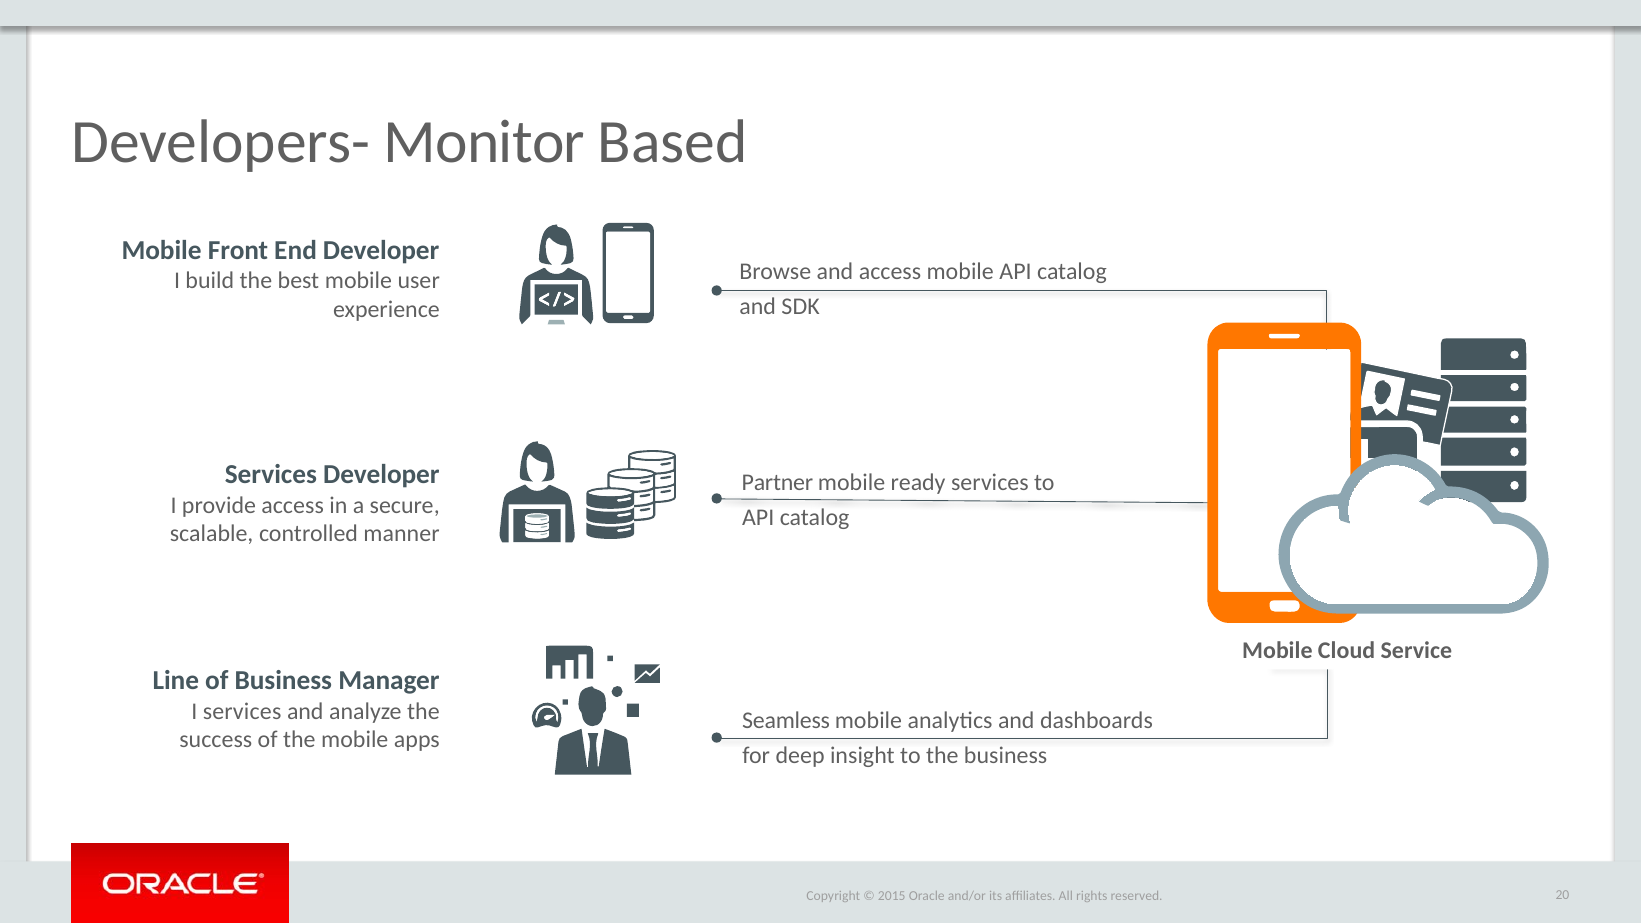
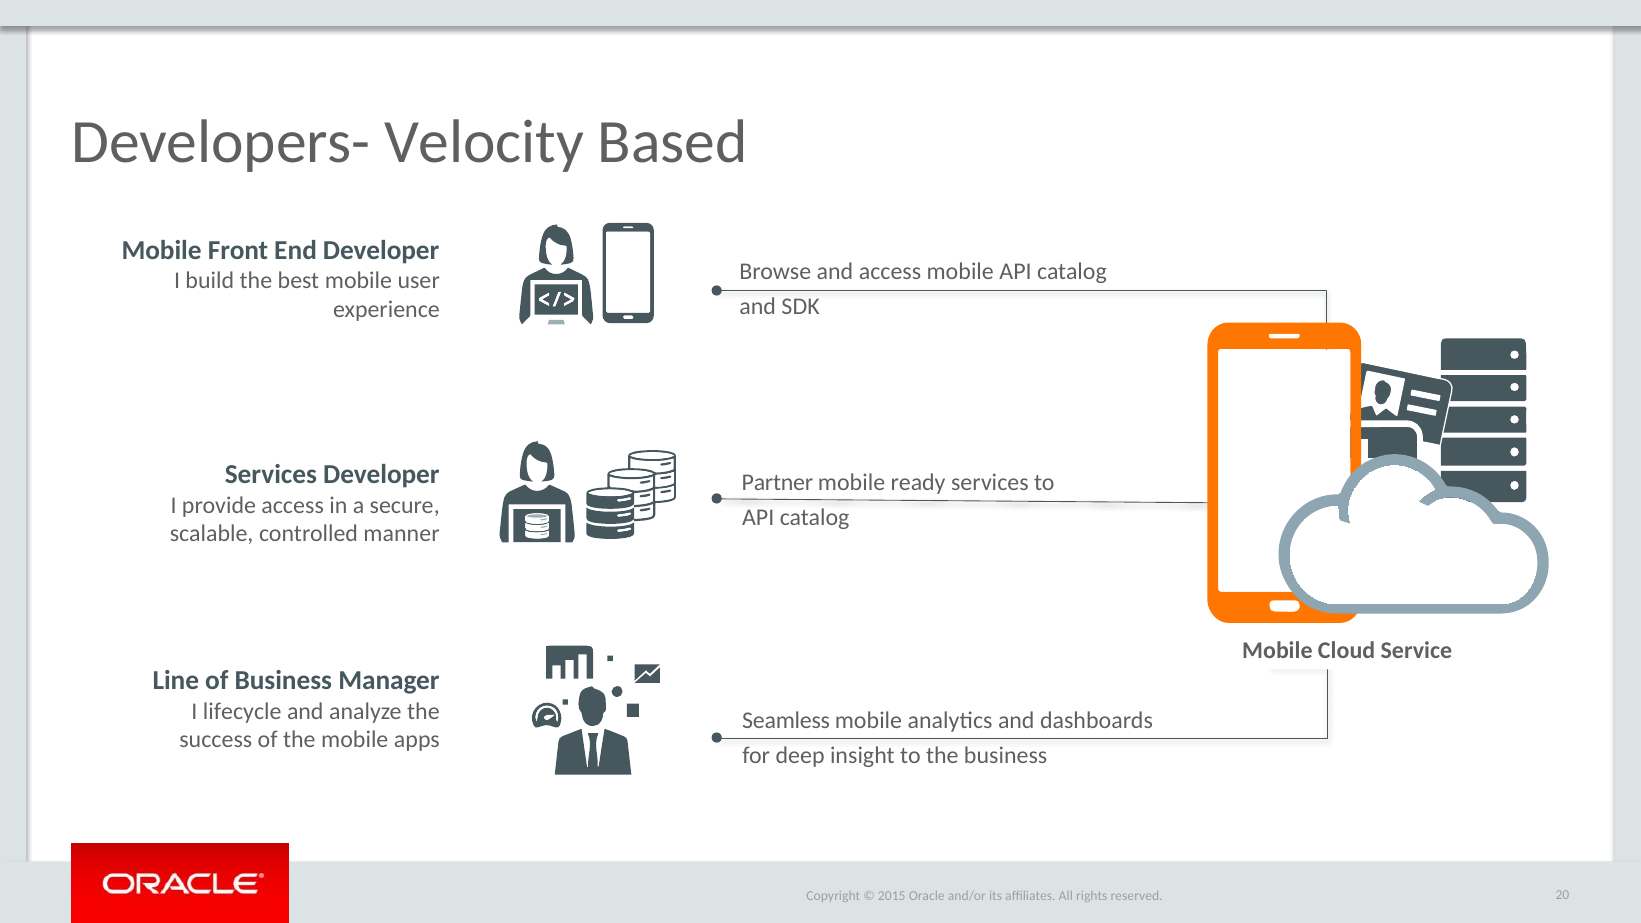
Monitor: Monitor -> Velocity
I services: services -> lifecycle
